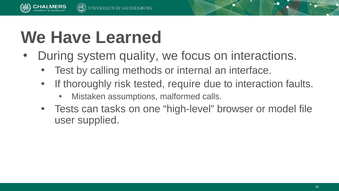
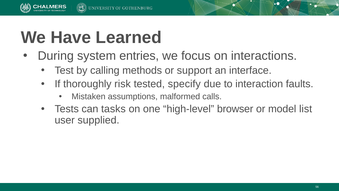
quality: quality -> entries
internal: internal -> support
require: require -> specify
file: file -> list
